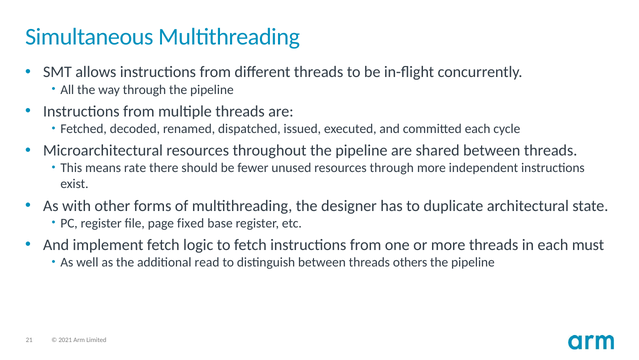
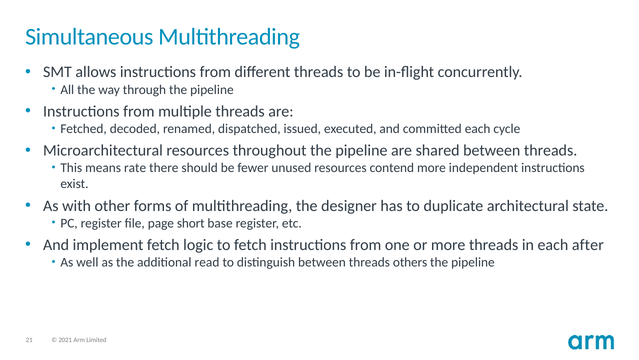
resources through: through -> contend
fixed: fixed -> short
must: must -> after
